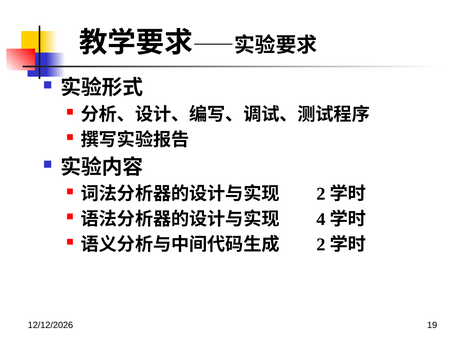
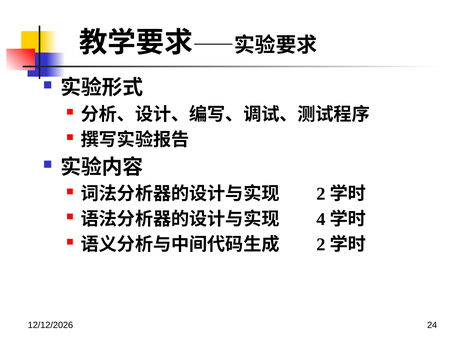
19: 19 -> 24
